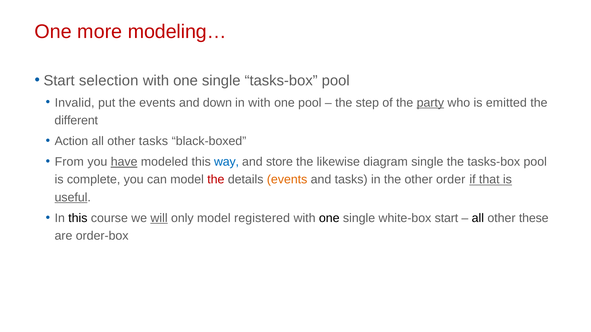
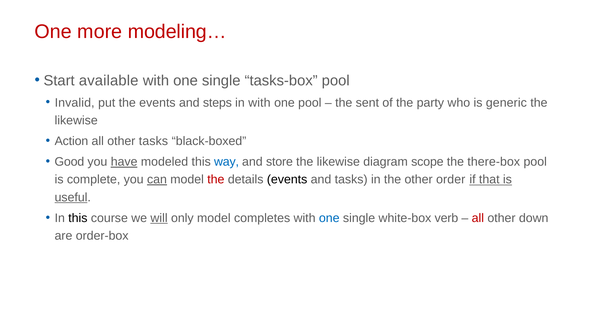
selection: selection -> available
down: down -> steps
step: step -> sent
party underline: present -> none
emitted: emitted -> generic
different at (76, 120): different -> likewise
From: From -> Good
diagram single: single -> scope
the tasks-box: tasks-box -> there-box
can underline: none -> present
events at (287, 180) colour: orange -> black
registered: registered -> completes
one at (329, 218) colour: black -> blue
white-box start: start -> verb
all at (478, 218) colour: black -> red
these: these -> down
